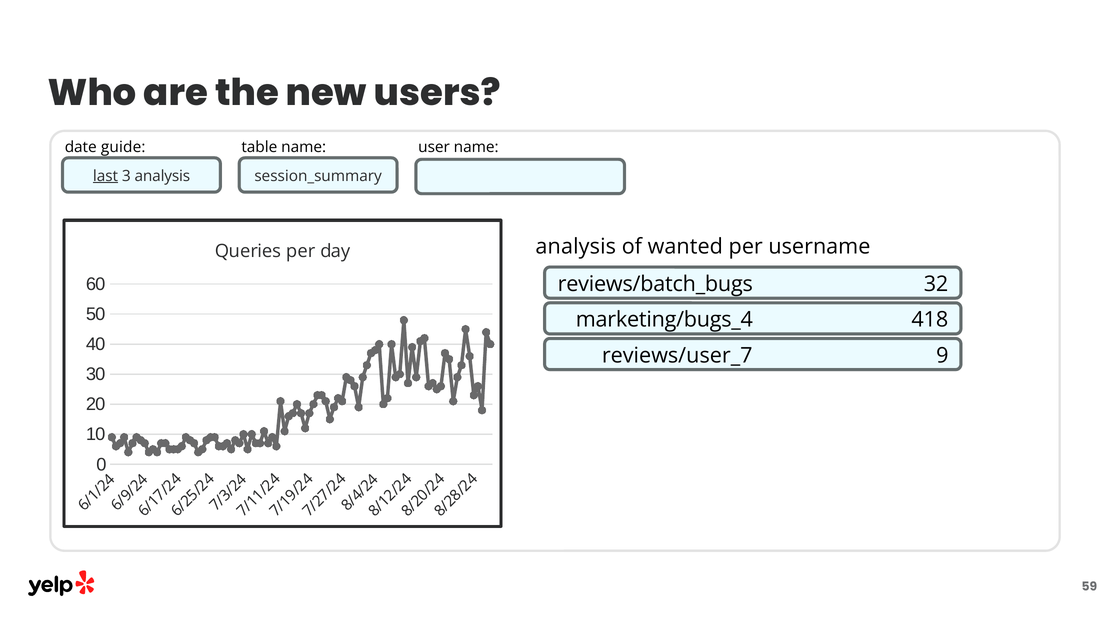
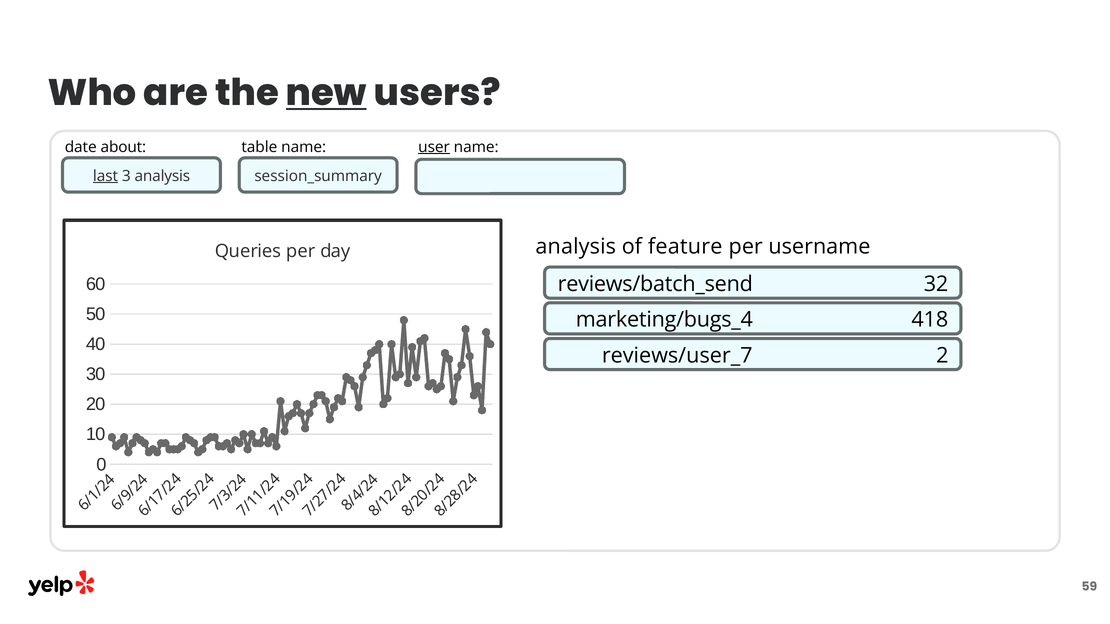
new underline: none -> present
guide: guide -> about
user underline: none -> present
wanted: wanted -> feature
reviews/batch_bugs: reviews/batch_bugs -> reviews/batch_send
9: 9 -> 2
